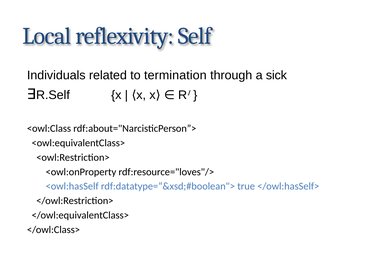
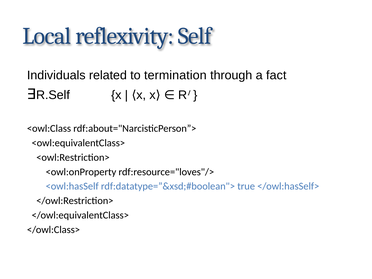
sick: sick -> fact
